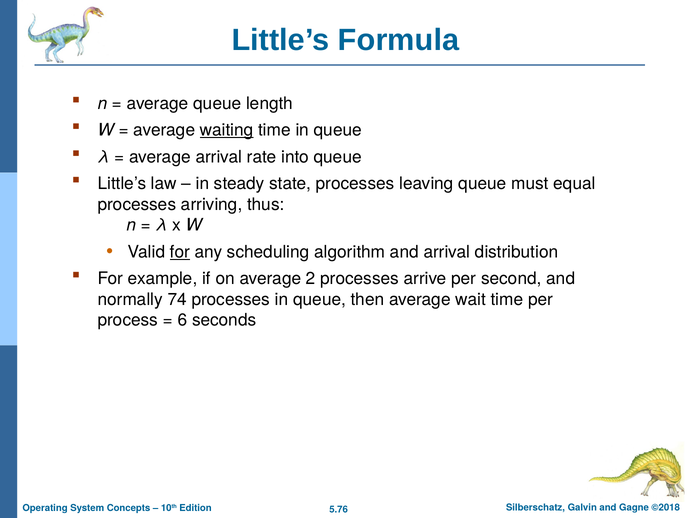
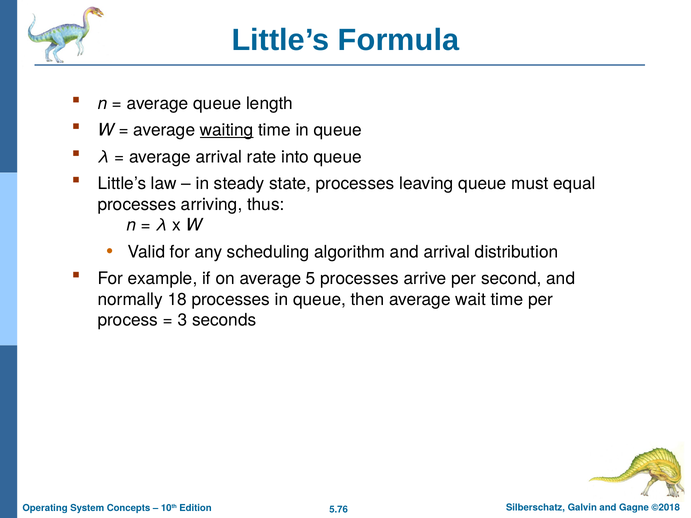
for at (180, 252) underline: present -> none
2: 2 -> 5
74: 74 -> 18
6: 6 -> 3
